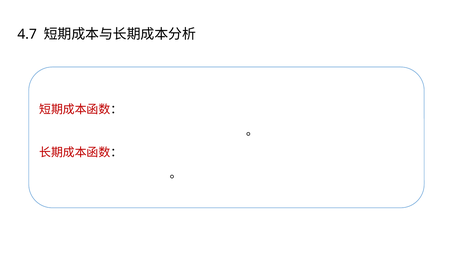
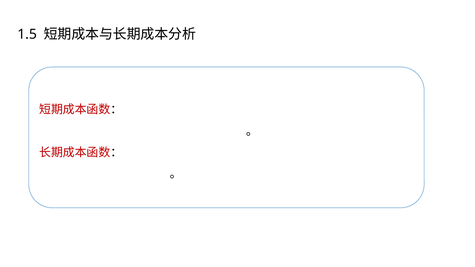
4.7: 4.7 -> 1.5
